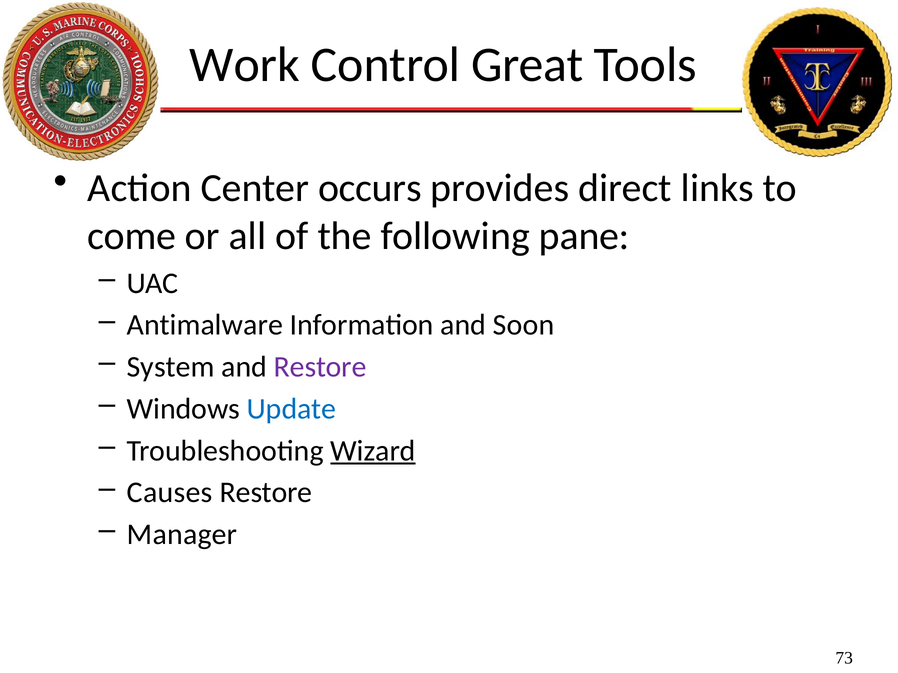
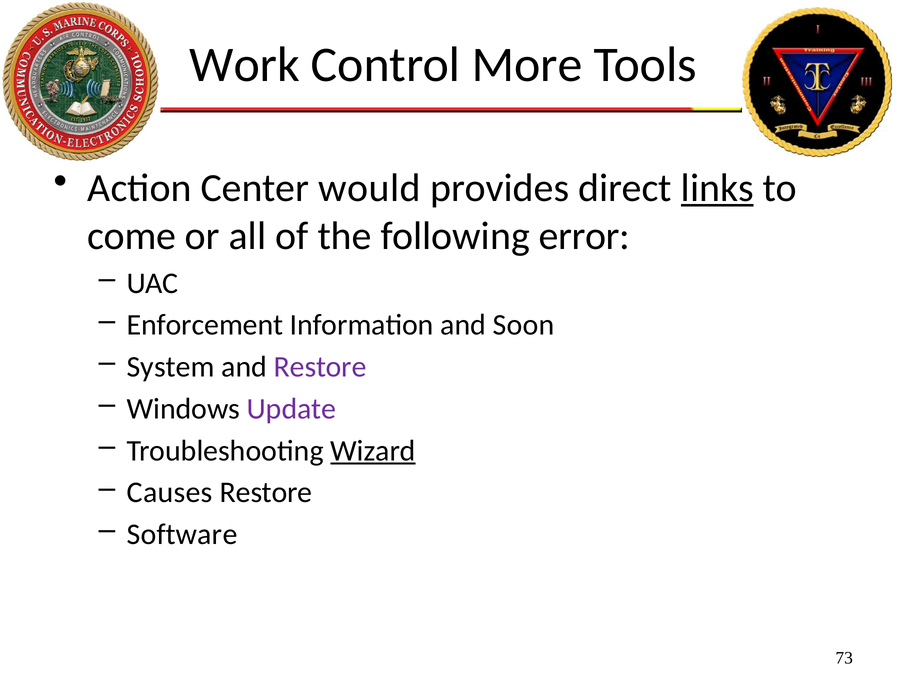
Great: Great -> More
occurs: occurs -> would
links underline: none -> present
pane: pane -> error
Antimalware: Antimalware -> Enforcement
Update colour: blue -> purple
Manager: Manager -> Software
